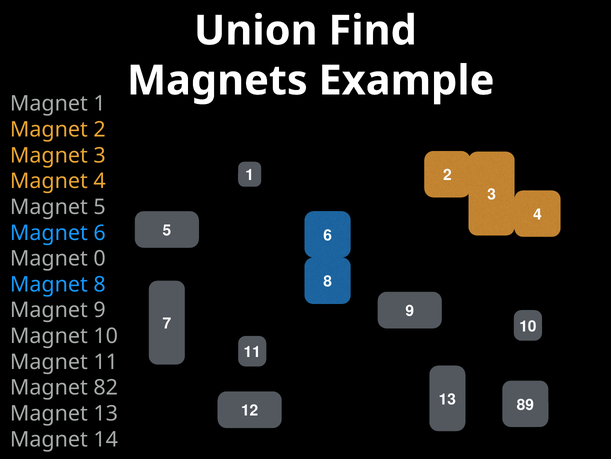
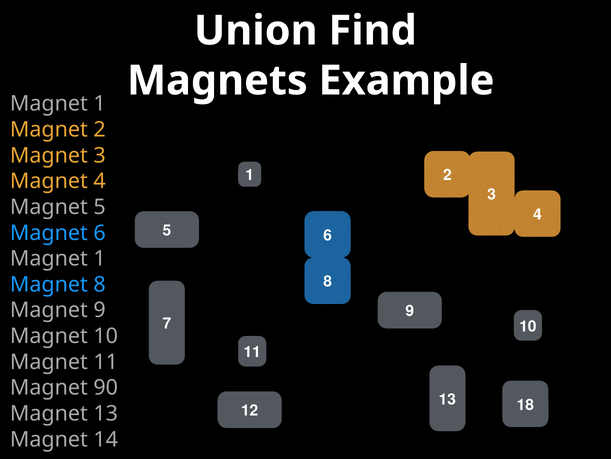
0 at (100, 258): 0 -> 1
82: 82 -> 90
89: 89 -> 18
